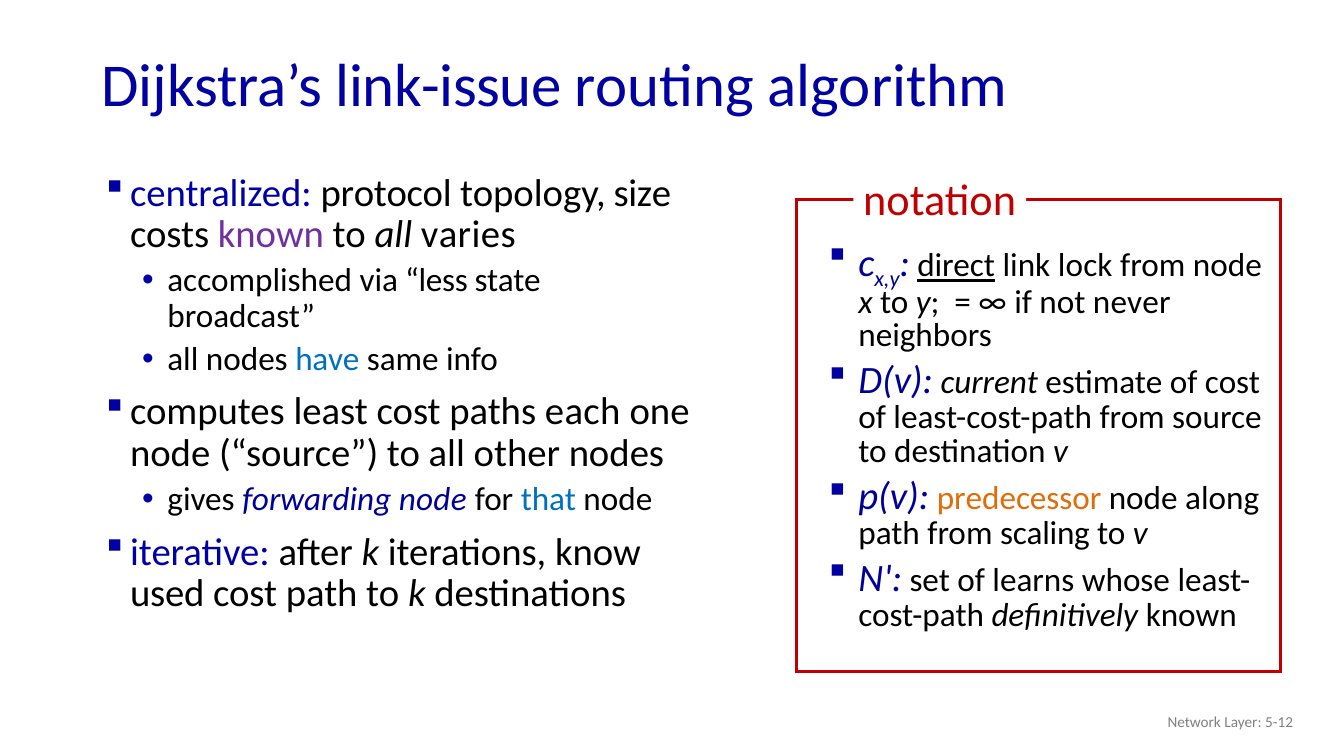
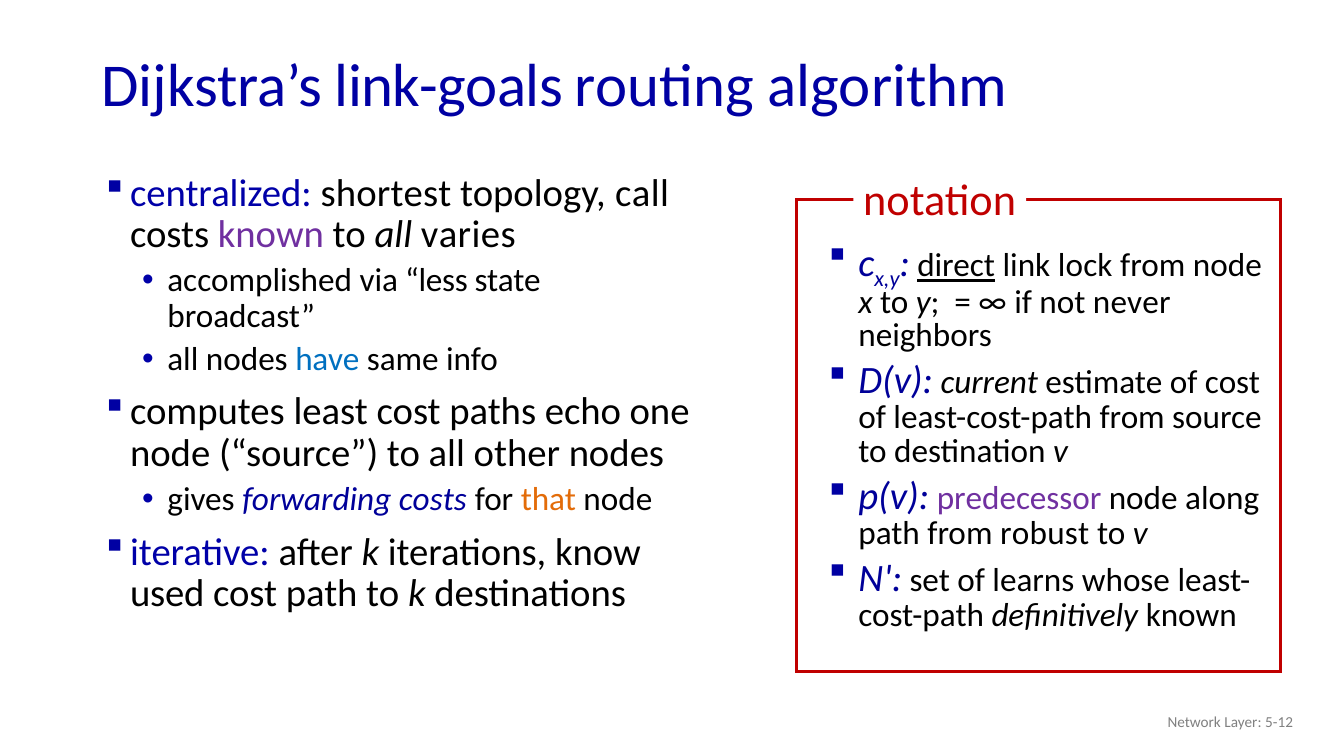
link-issue: link-issue -> link-goals
protocol: protocol -> shortest
size: size -> call
each: each -> echo
predecessor colour: orange -> purple
forwarding node: node -> costs
that colour: blue -> orange
scaling: scaling -> robust
